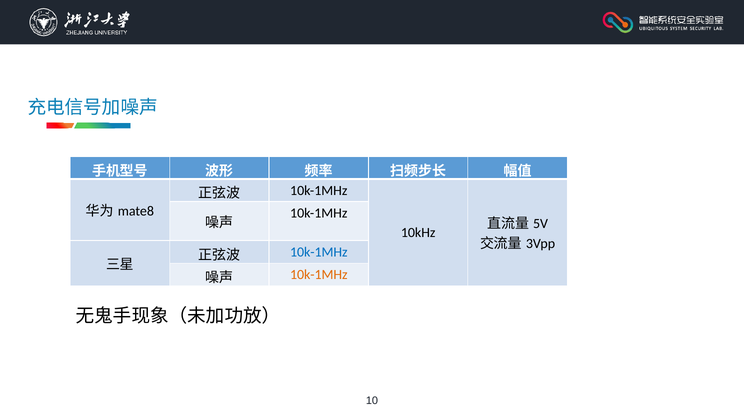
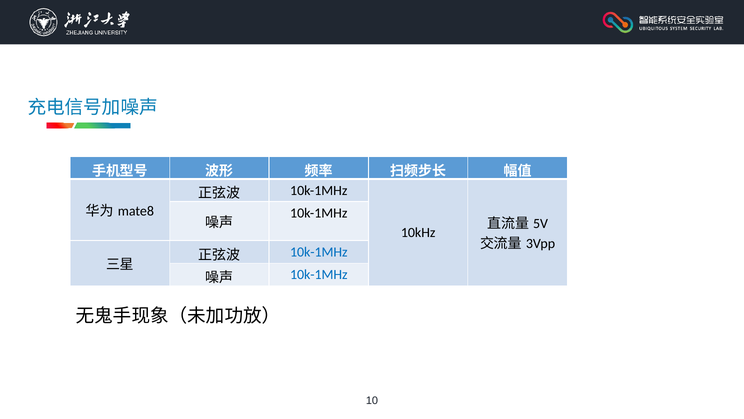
10k-1MHz at (319, 274) colour: orange -> blue
